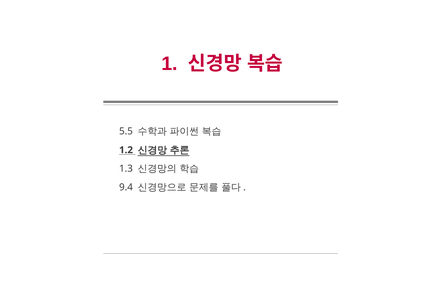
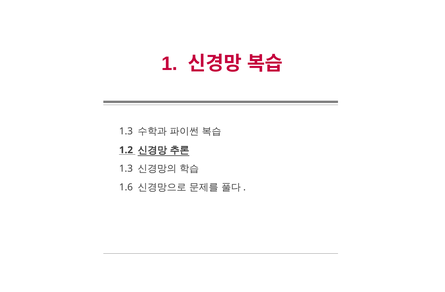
5.5 at (126, 132): 5.5 -> 1.3
9.4: 9.4 -> 1.6
